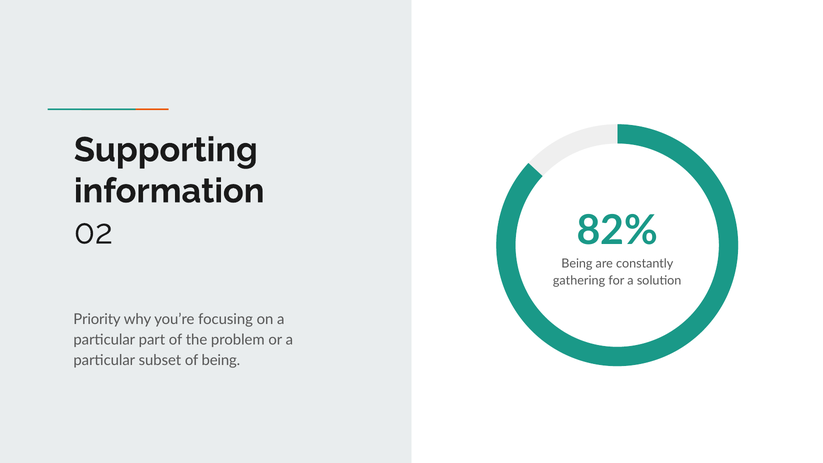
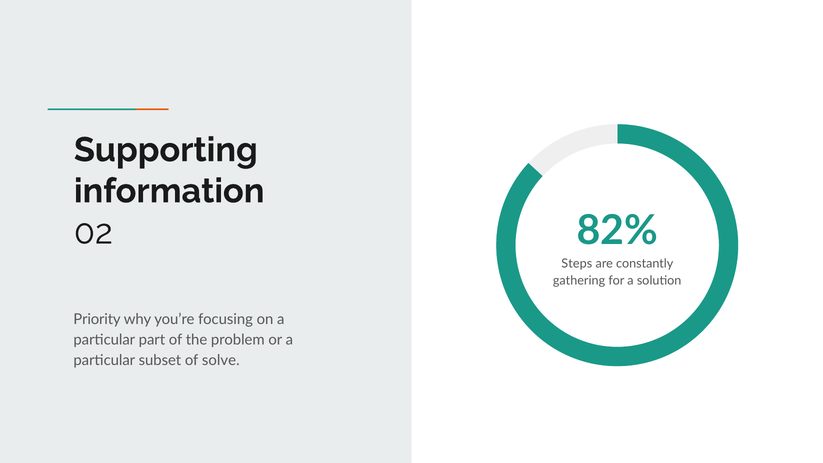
Being at (577, 263): Being -> Steps
of being: being -> solve
